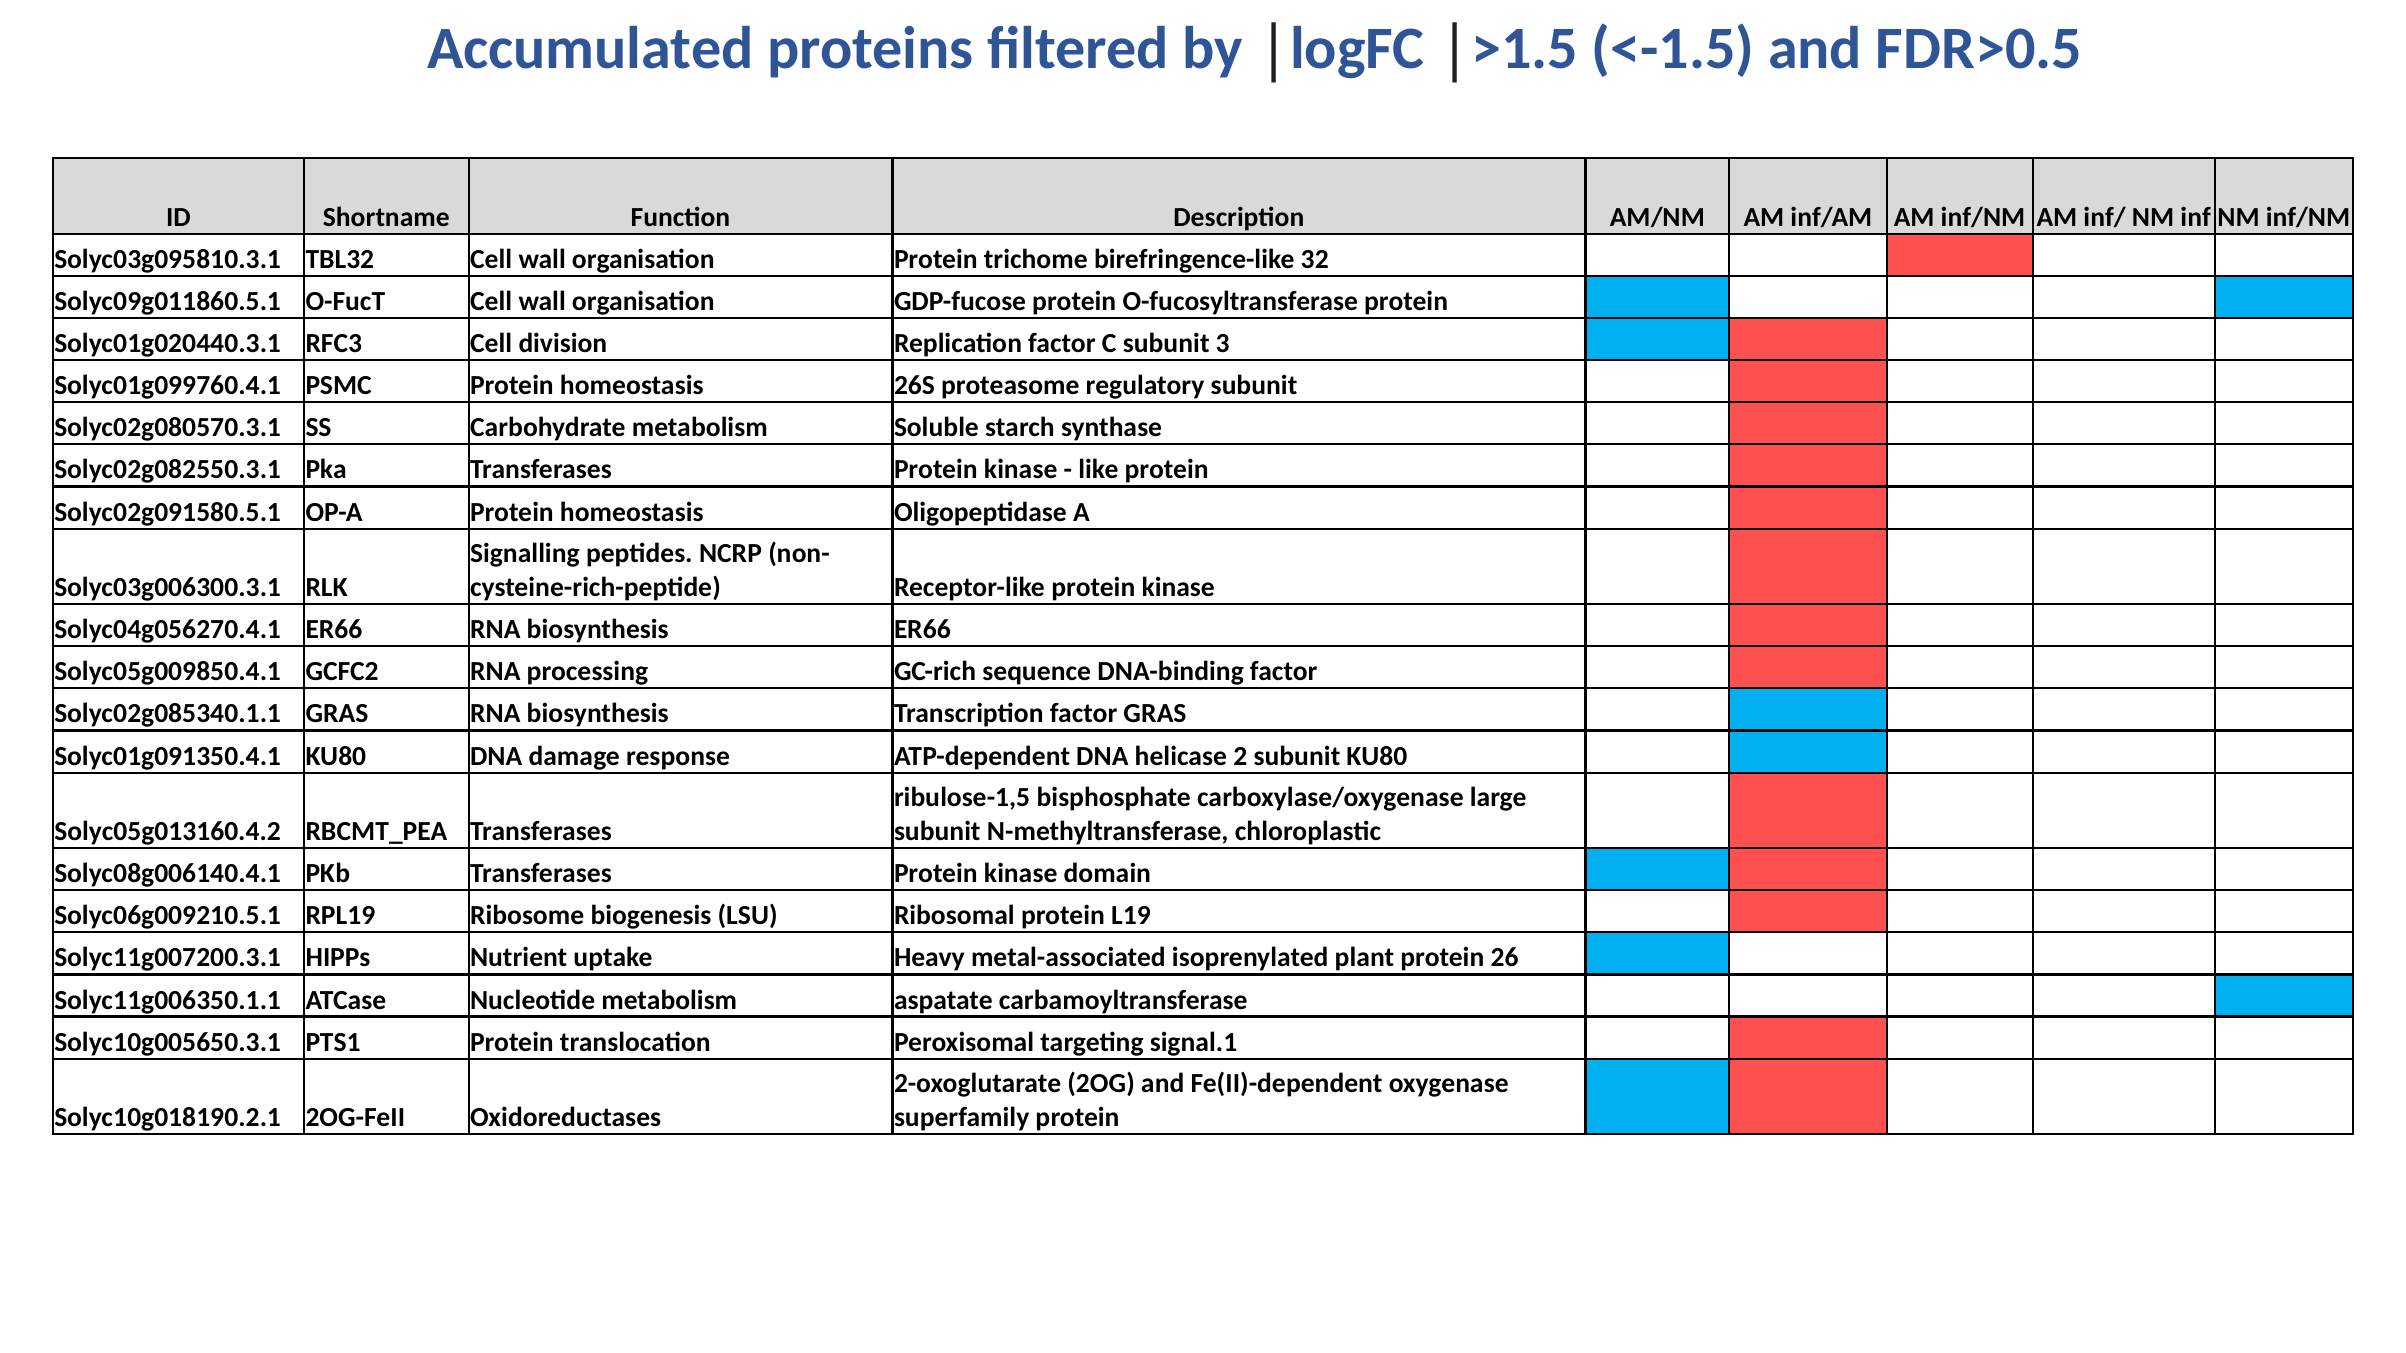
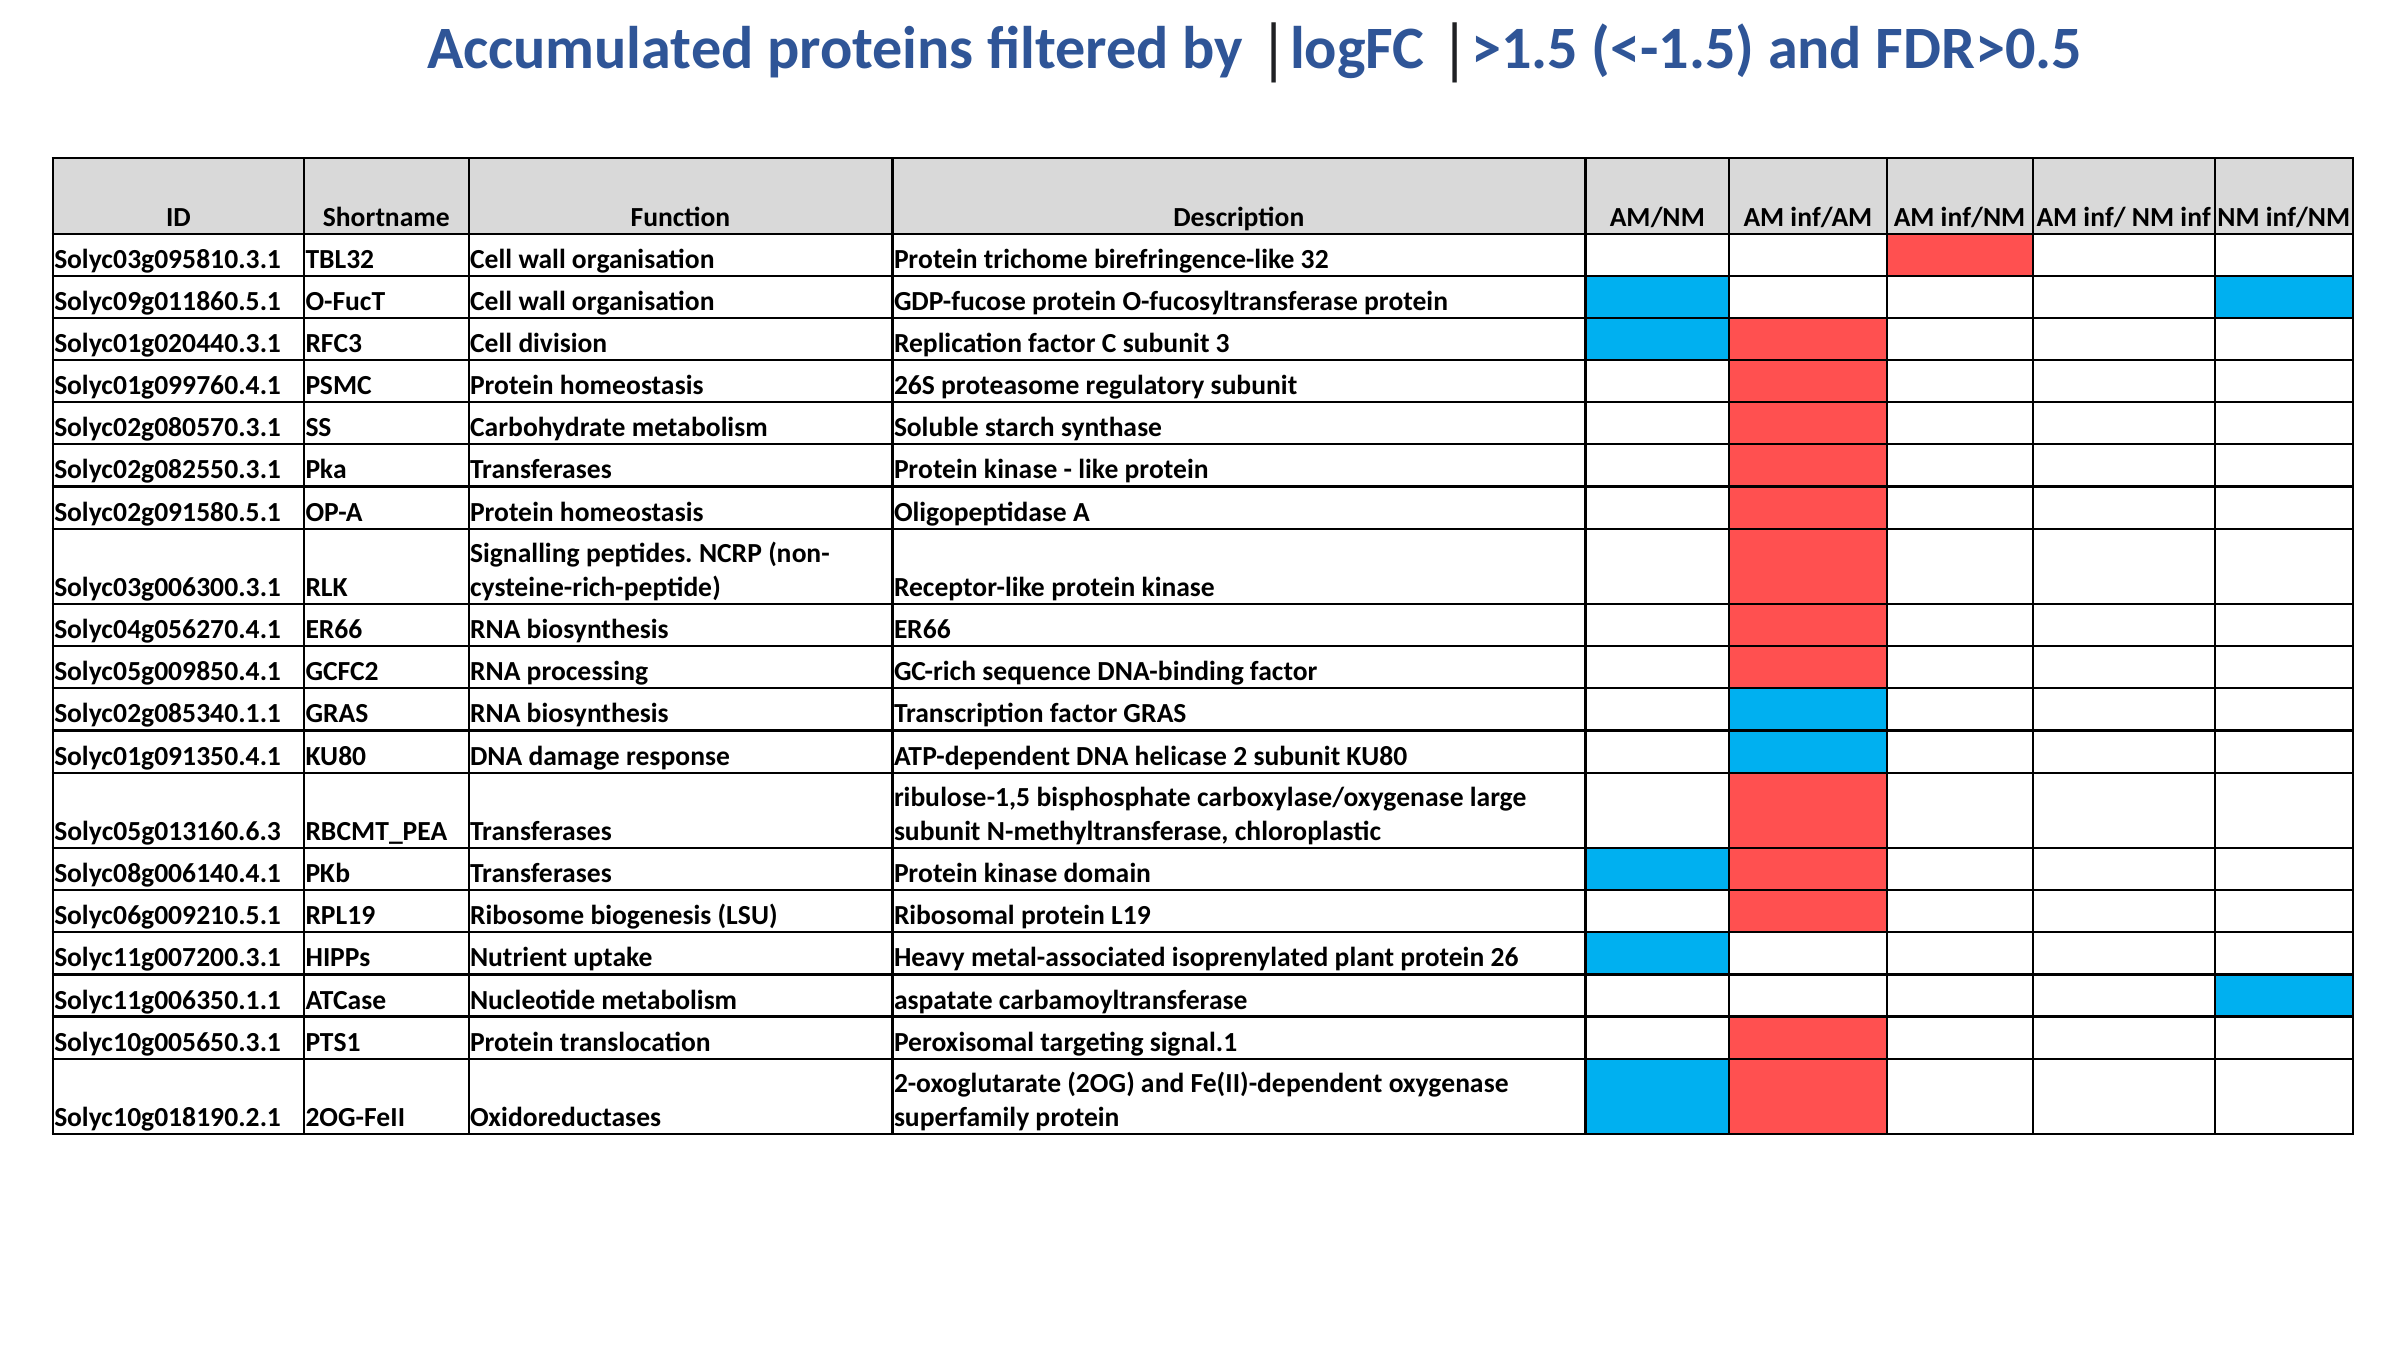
Solyc05g013160.4.2: Solyc05g013160.4.2 -> Solyc05g013160.6.3
